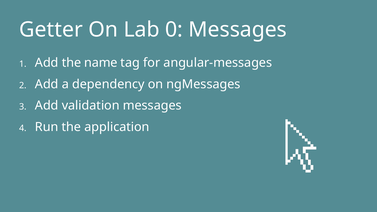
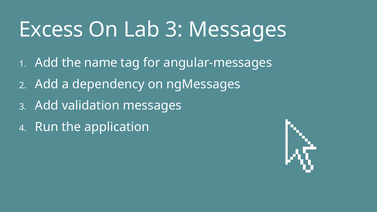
Getter: Getter -> Excess
Lab 0: 0 -> 3
